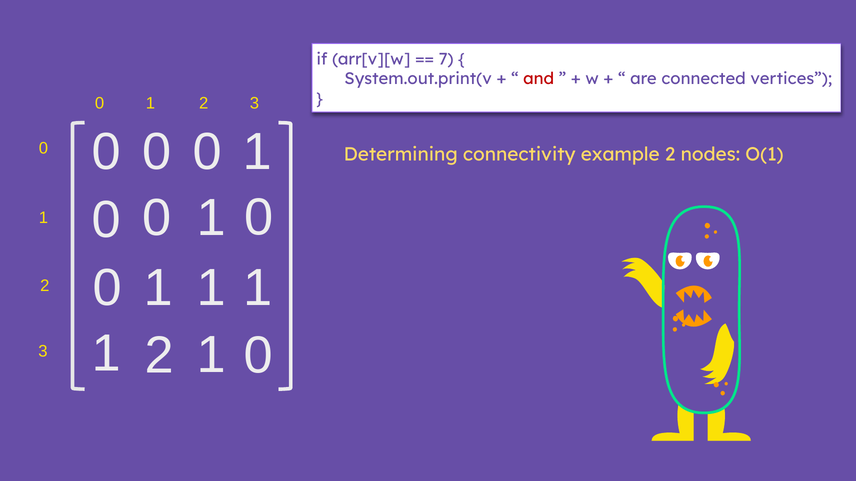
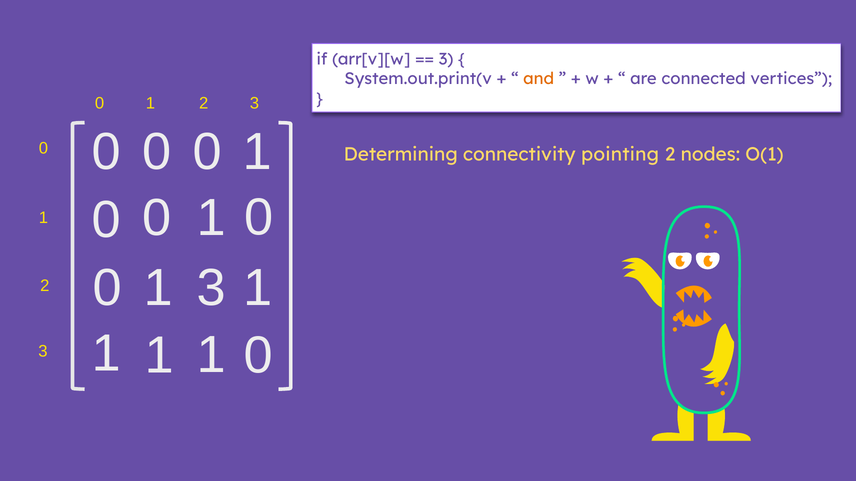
7 at (446, 59): 7 -> 3
and colour: red -> orange
example: example -> pointing
0 1 1: 1 -> 3
2 at (159, 356): 2 -> 1
